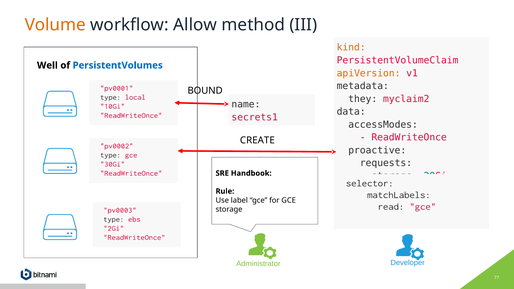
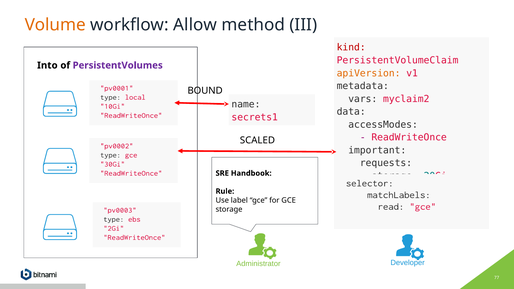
kind colour: orange -> red
Well: Well -> Into
PersistentVolumes colour: blue -> purple
they: they -> vars
CREATE: CREATE -> SCALED
proactive: proactive -> important
